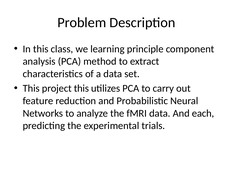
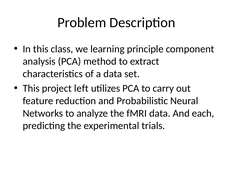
project this: this -> left
